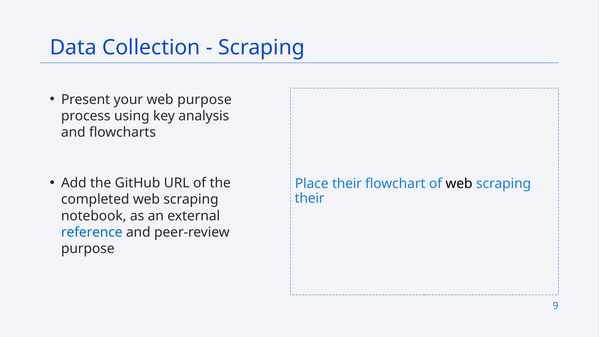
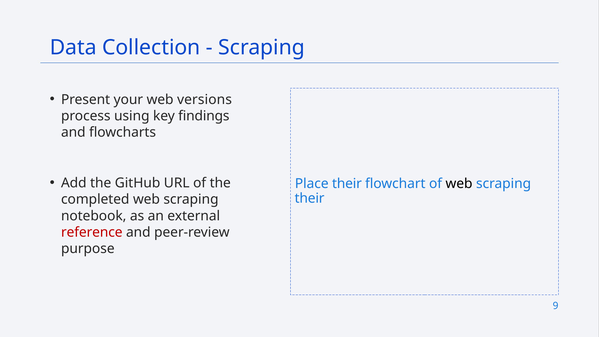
web purpose: purpose -> versions
analysis: analysis -> findings
reference colour: blue -> red
